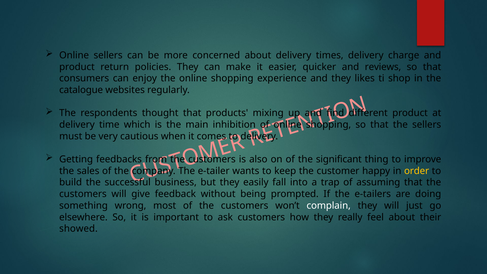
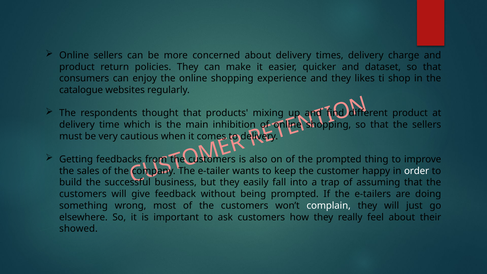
reviews: reviews -> dataset
the significant: significant -> prompted
order colour: yellow -> white
